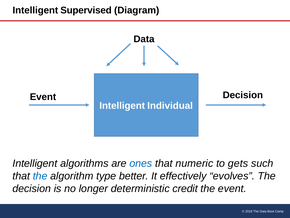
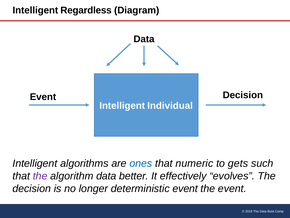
Supervised: Supervised -> Regardless
the at (40, 176) colour: blue -> purple
algorithm type: type -> data
deterministic credit: credit -> event
